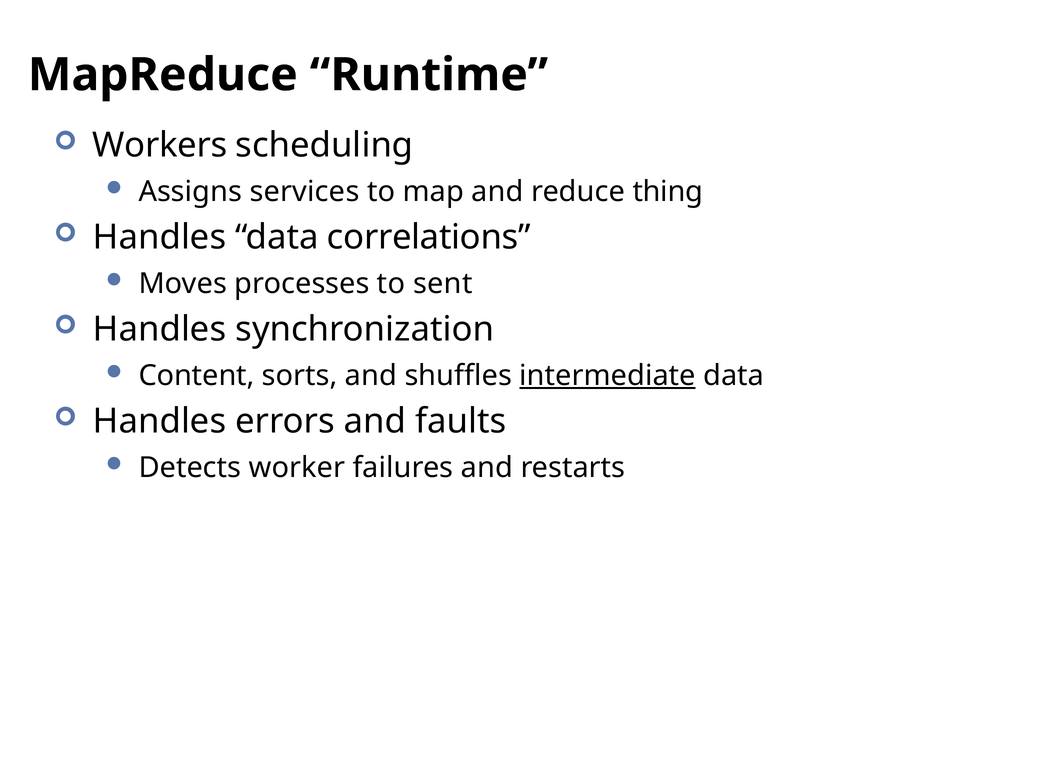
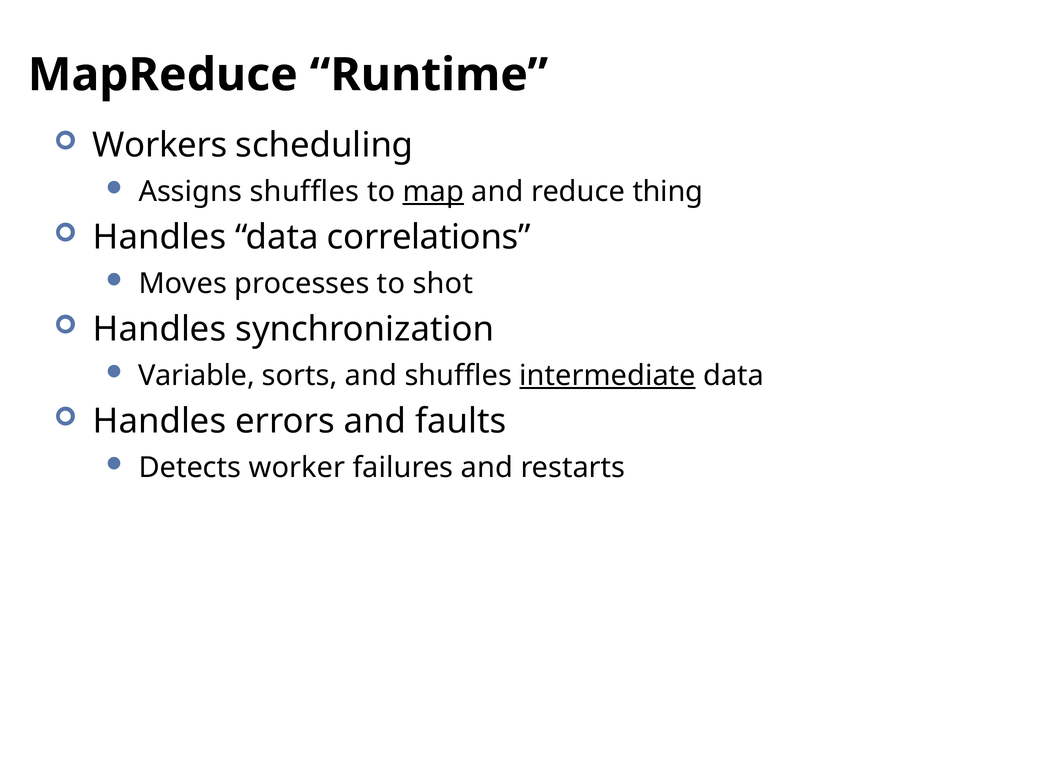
Assigns services: services -> shuffles
map underline: none -> present
sent: sent -> shot
Content: Content -> Variable
